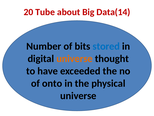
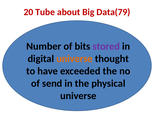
Data(14: Data(14 -> Data(79
stored colour: blue -> purple
onto: onto -> send
